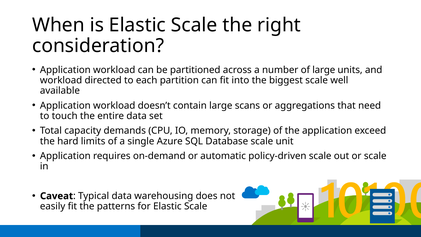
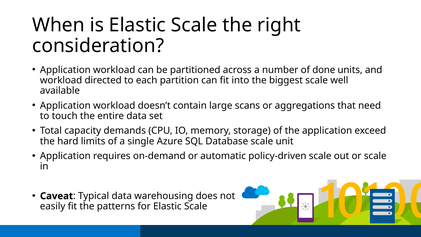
of large: large -> done
